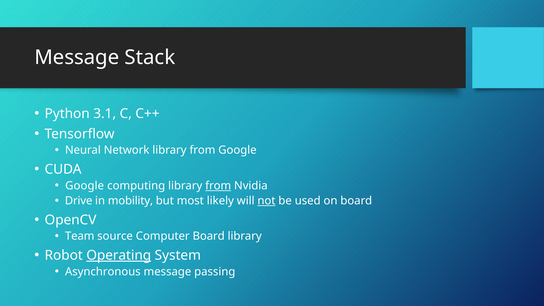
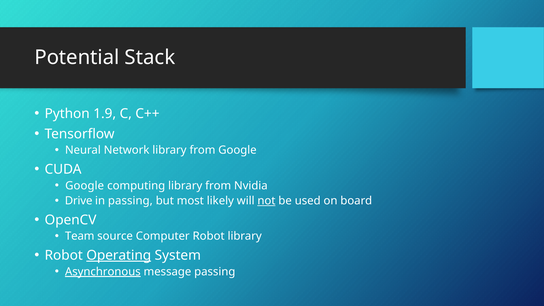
Message at (77, 58): Message -> Potential
3.1: 3.1 -> 1.9
from at (218, 186) underline: present -> none
in mobility: mobility -> passing
Computer Board: Board -> Robot
Asynchronous underline: none -> present
